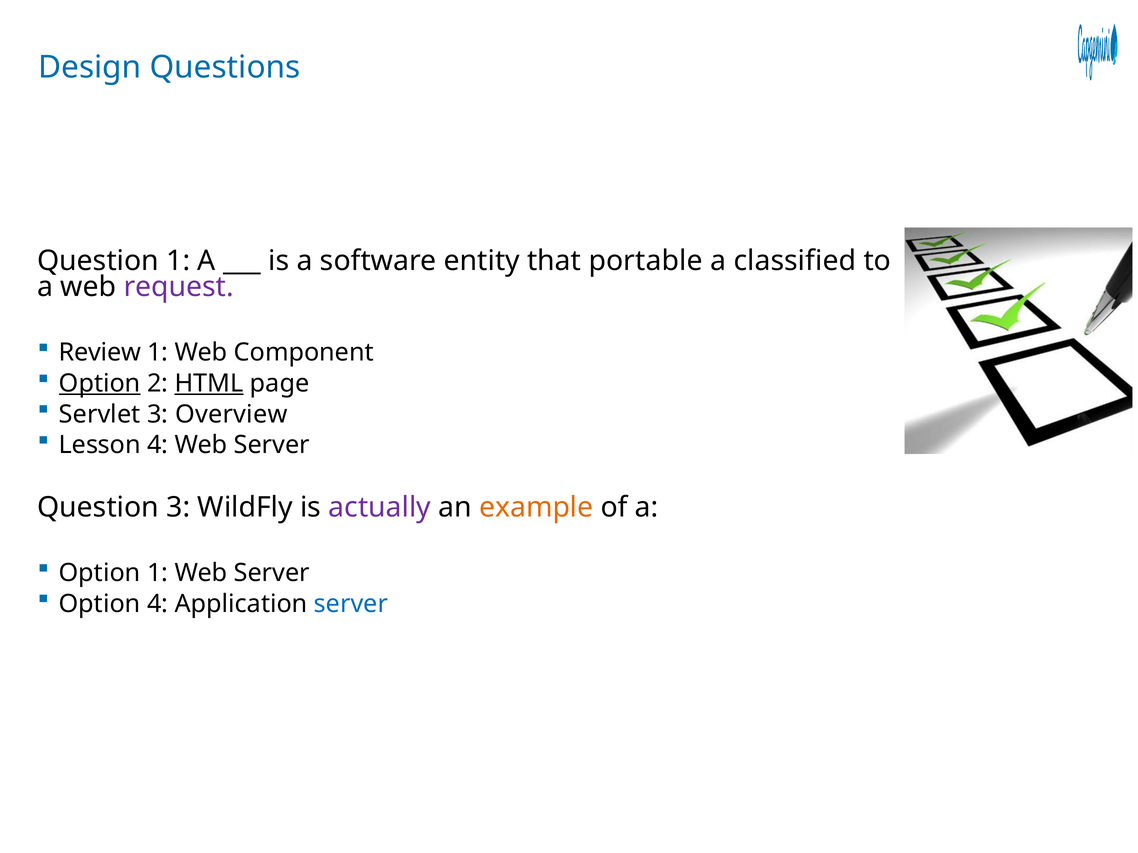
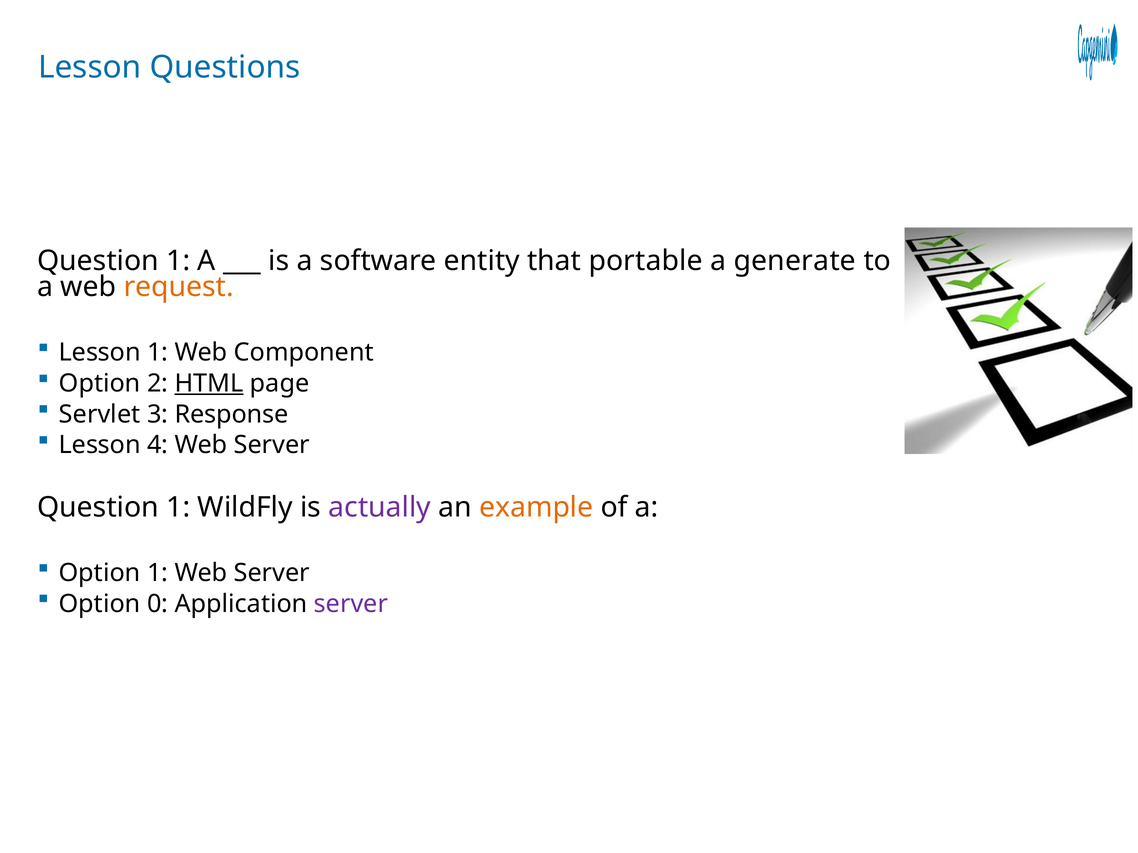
Design at (90, 67): Design -> Lesson
classified: classified -> generate
request colour: purple -> orange
Review at (100, 353): Review -> Lesson
Option at (100, 384) underline: present -> none
Overview: Overview -> Response
3 at (178, 508): 3 -> 1
Option 4: 4 -> 0
server at (351, 604) colour: blue -> purple
